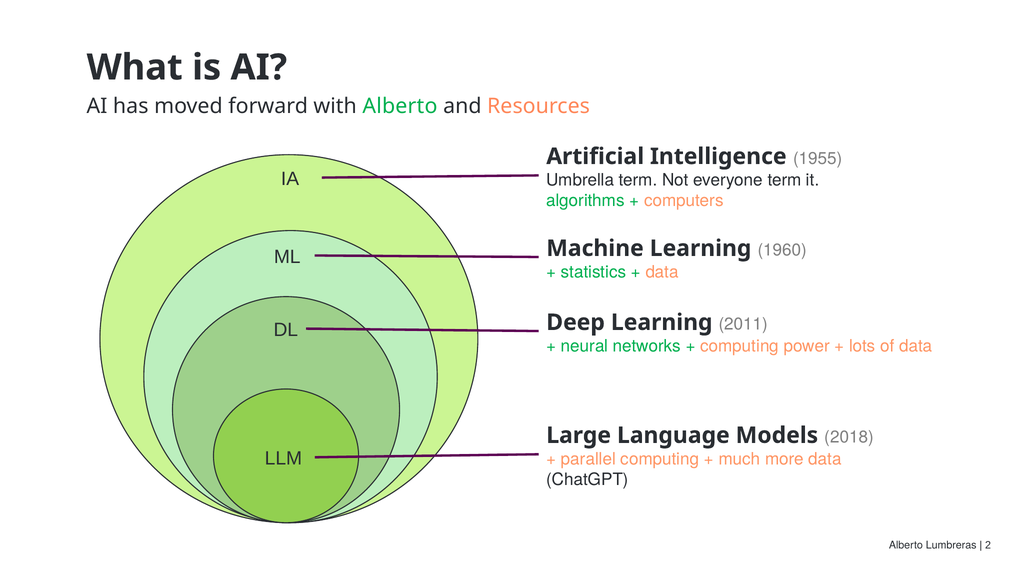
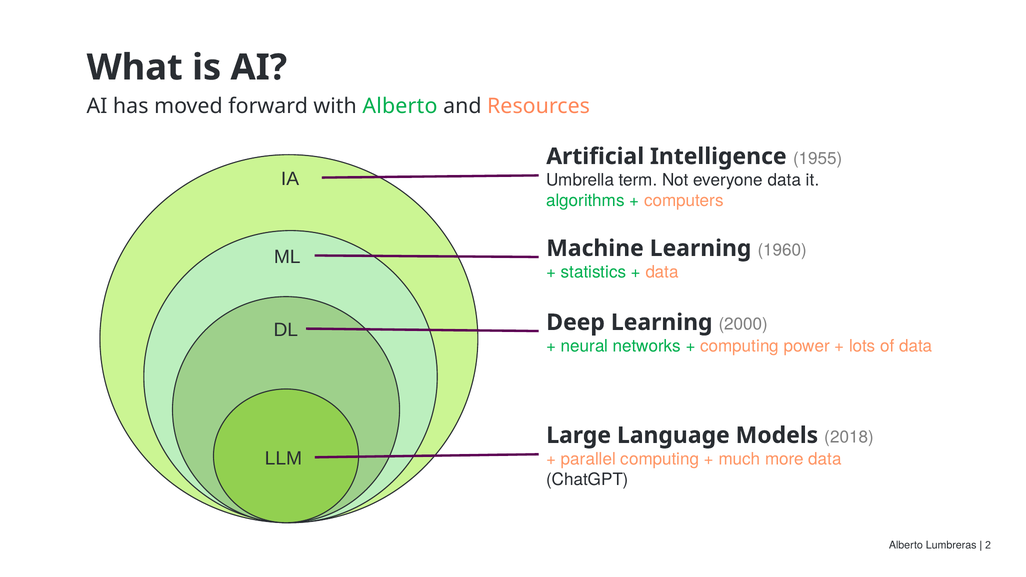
everyone term: term -> data
2011: 2011 -> 2000
